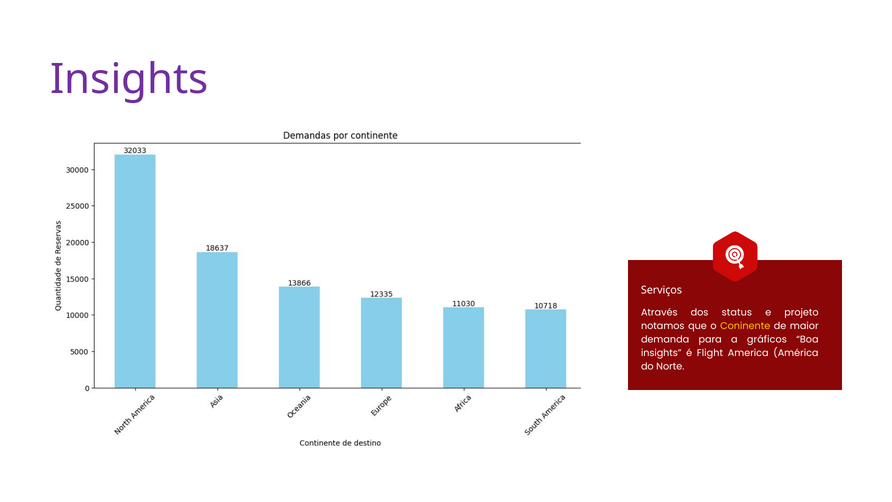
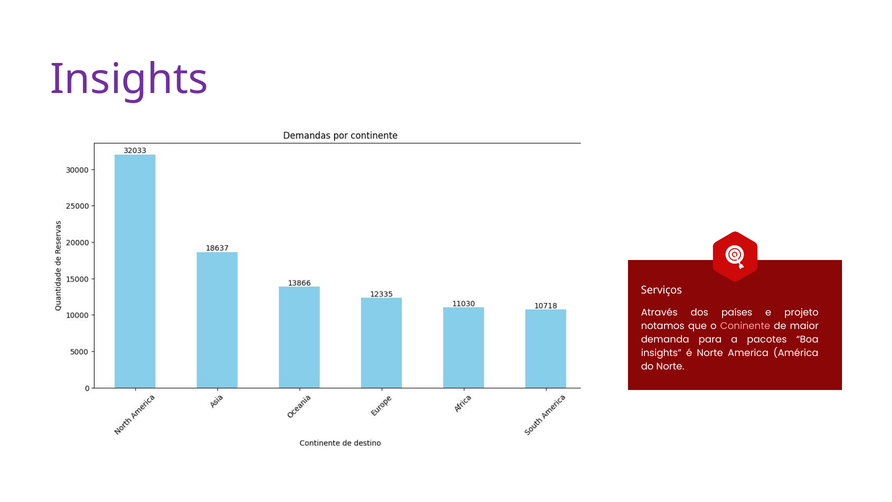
status: status -> países
Coninente colour: yellow -> pink
gráficos: gráficos -> pacotes
é Flight: Flight -> Norte
